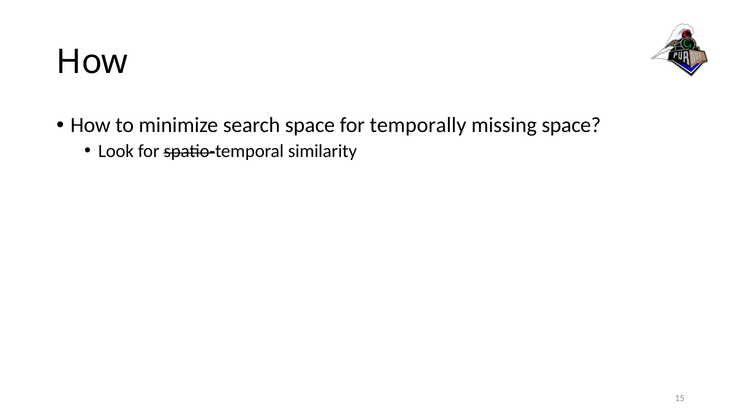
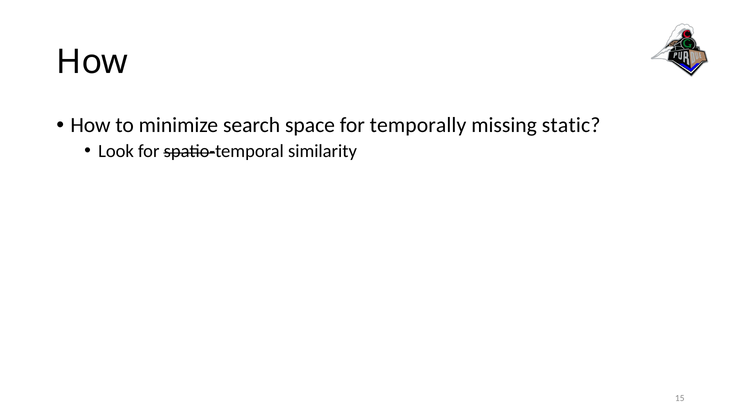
missing space: space -> static
